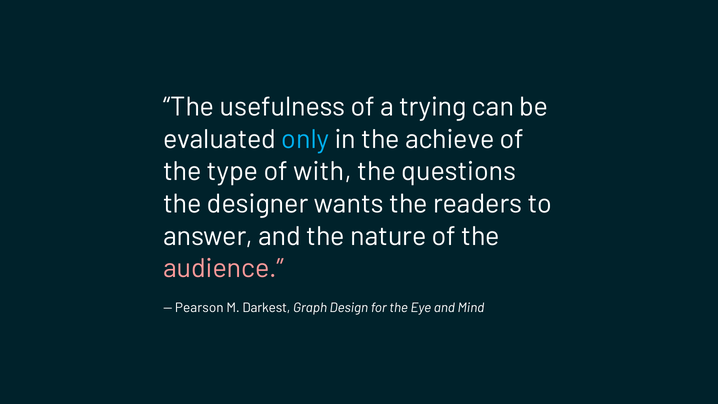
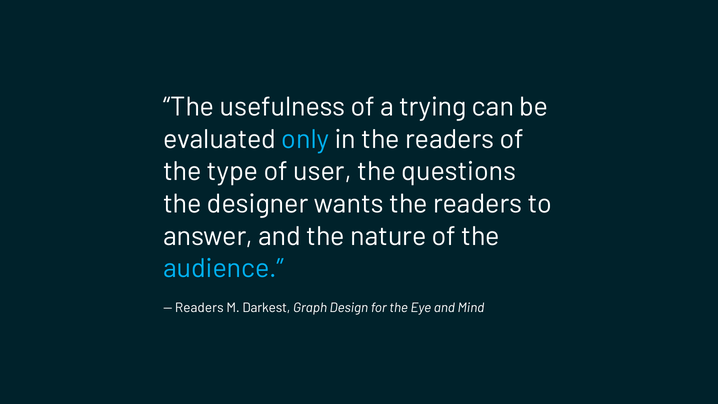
in the achieve: achieve -> readers
with: with -> user
audience colour: pink -> light blue
Pearson at (199, 308): Pearson -> Readers
